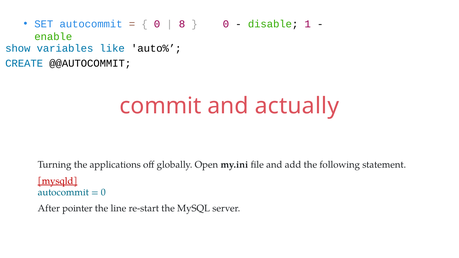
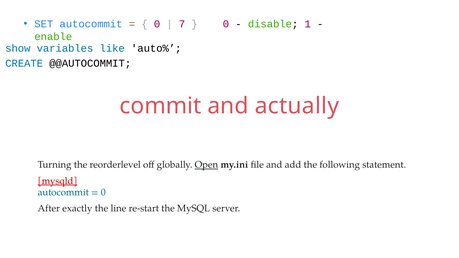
8: 8 -> 7
applications: applications -> reorderlevel
Open underline: none -> present
pointer: pointer -> exactly
